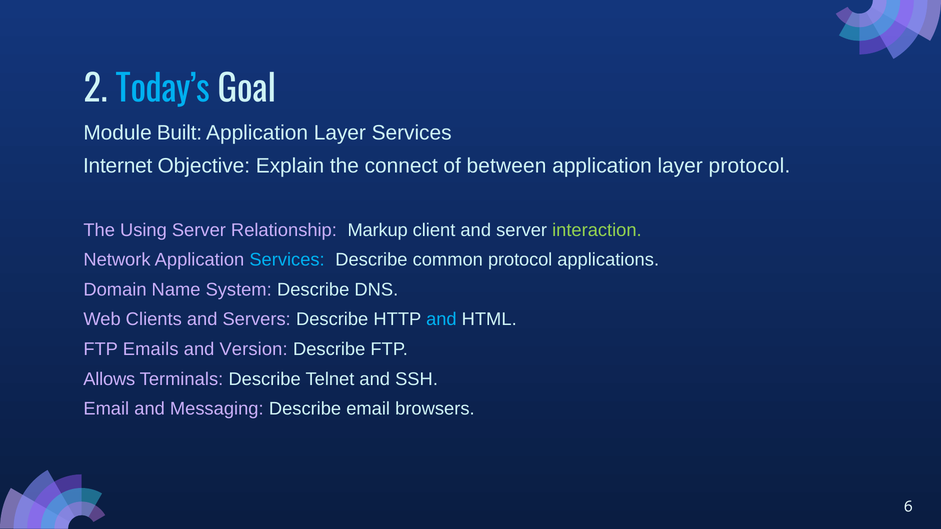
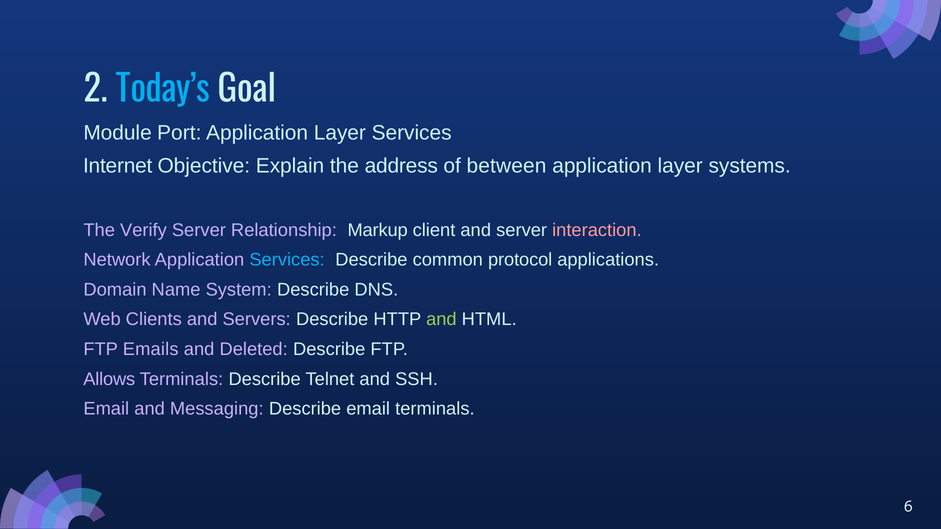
Built: Built -> Port
connect: connect -> address
layer protocol: protocol -> systems
Using: Using -> Verify
interaction colour: light green -> pink
and at (441, 320) colour: light blue -> light green
Version: Version -> Deleted
email browsers: browsers -> terminals
